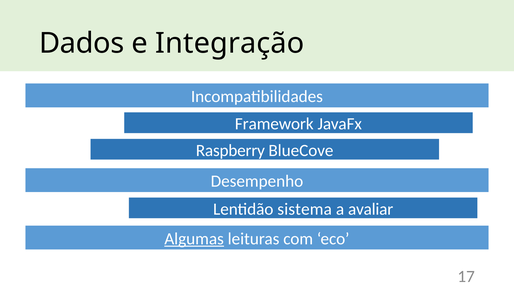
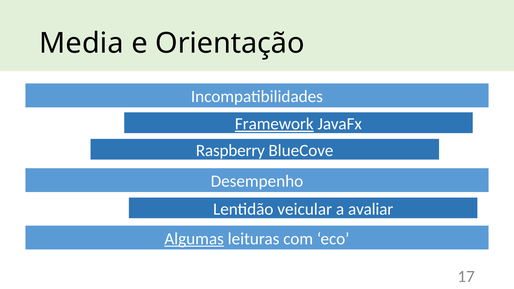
Dados: Dados -> Media
Integração: Integração -> Orientação
Framework underline: none -> present
sistema: sistema -> veicular
